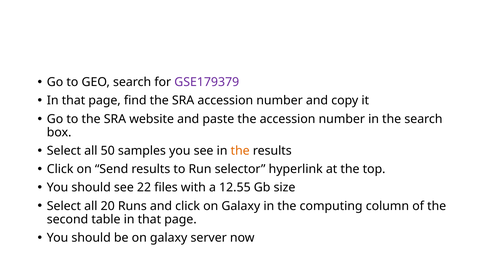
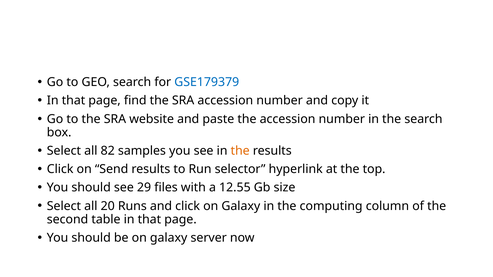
GSE179379 colour: purple -> blue
50: 50 -> 82
22: 22 -> 29
